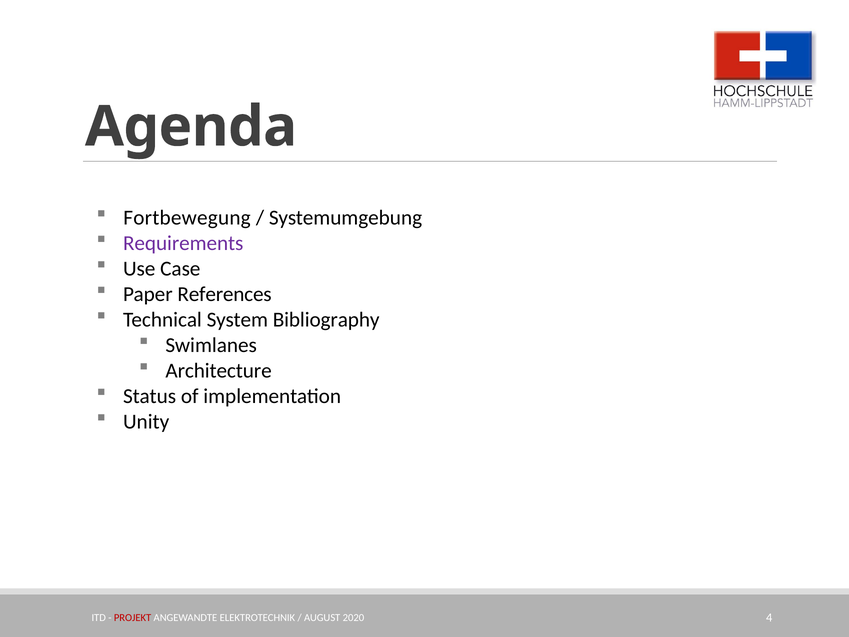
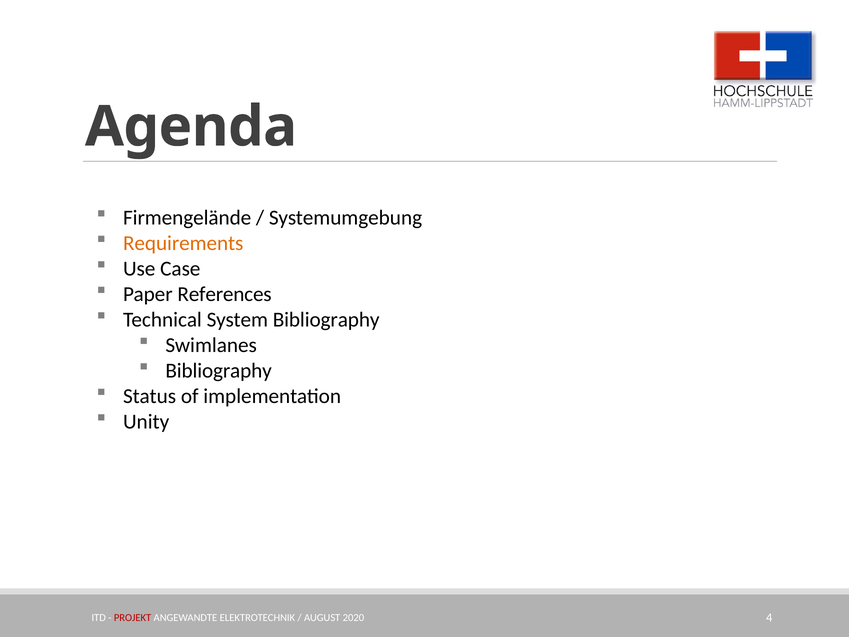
Fortbewegung: Fortbewegung -> Firmengelände
Requirements colour: purple -> orange
Architecture at (219, 370): Architecture -> Bibliography
